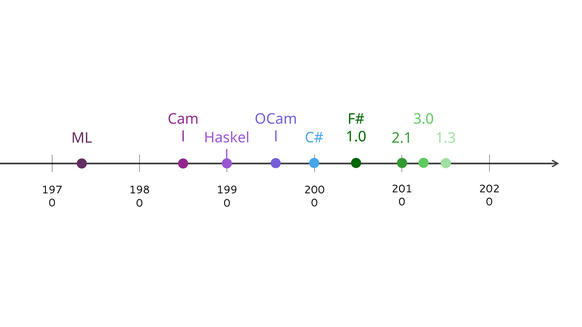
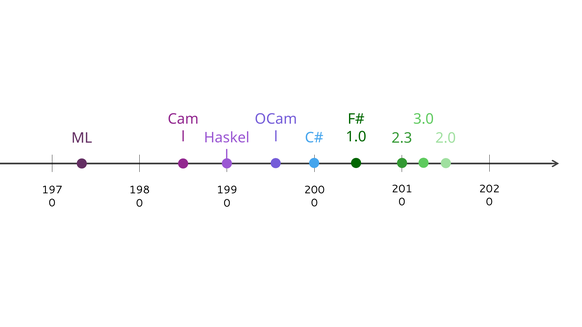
2.1: 2.1 -> 2.3
1.3: 1.3 -> 2.0
